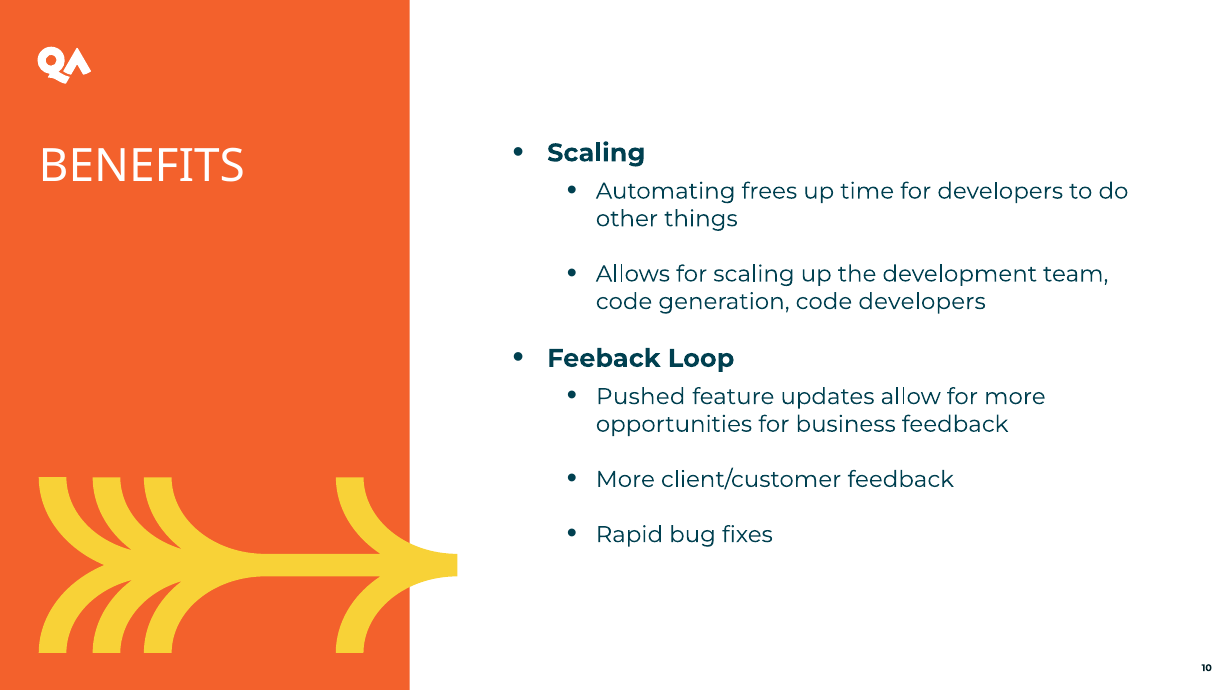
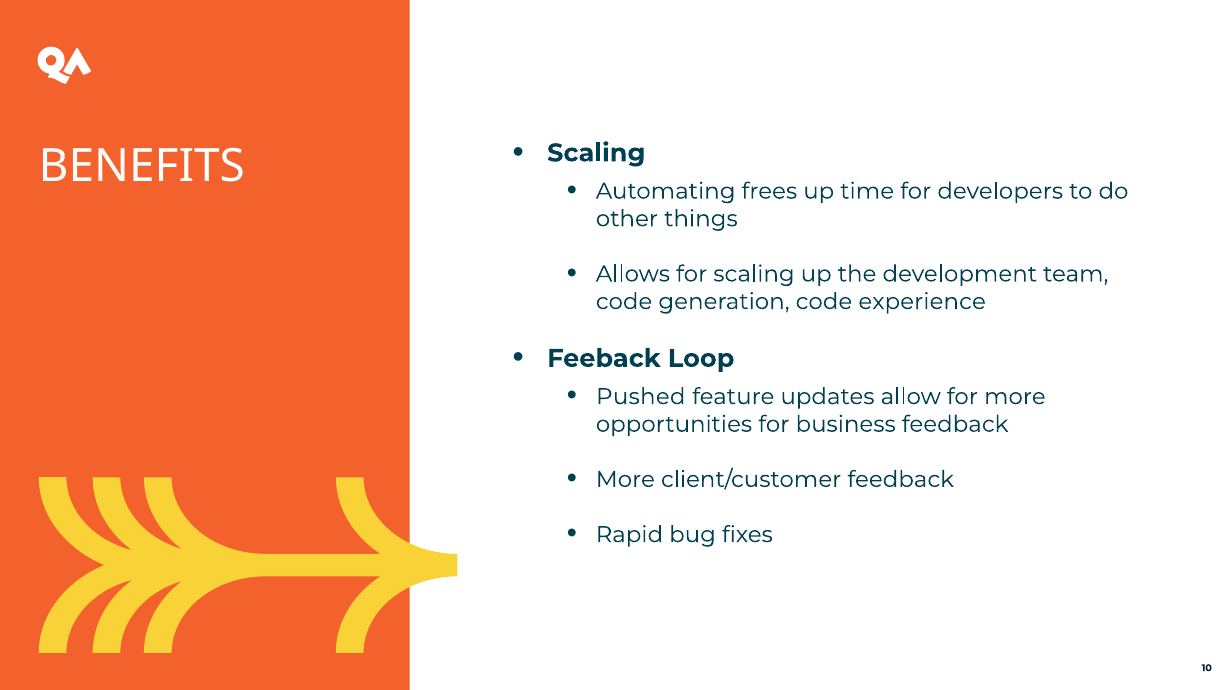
code developers: developers -> experience
